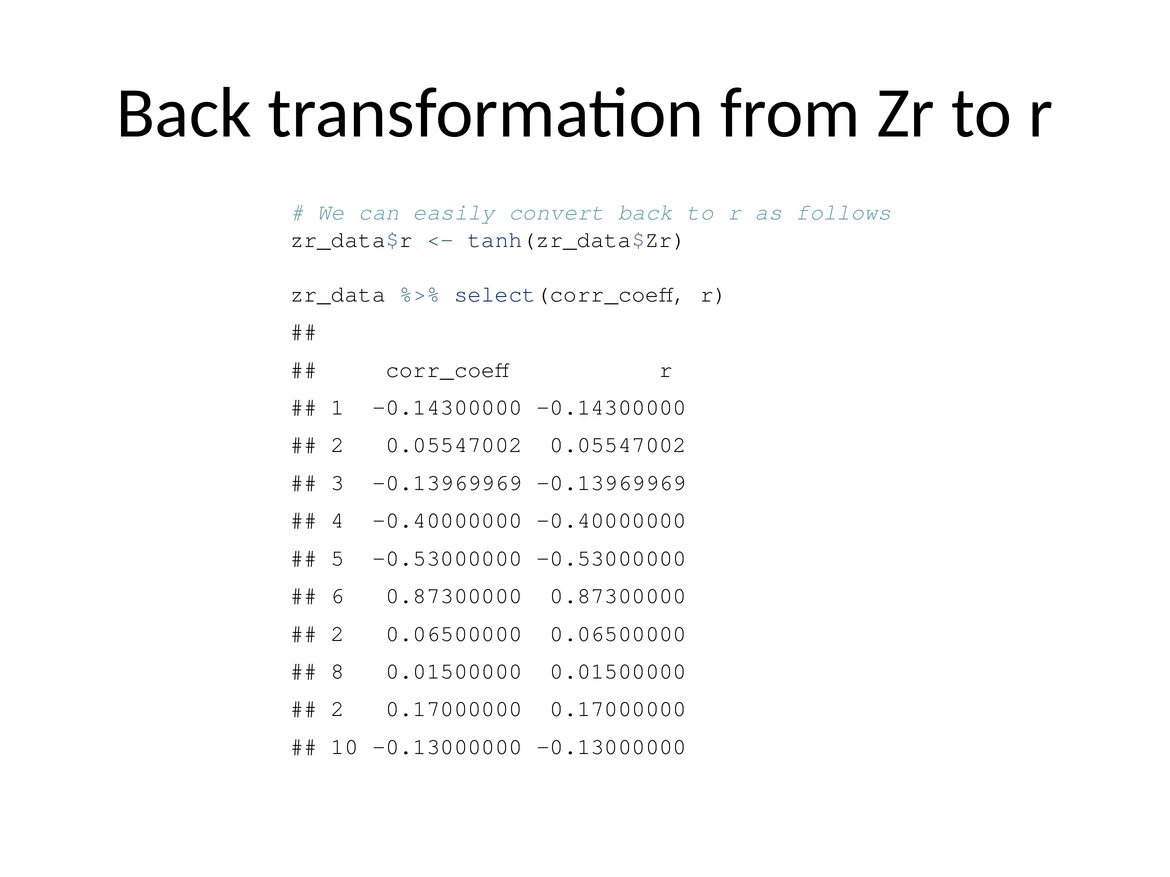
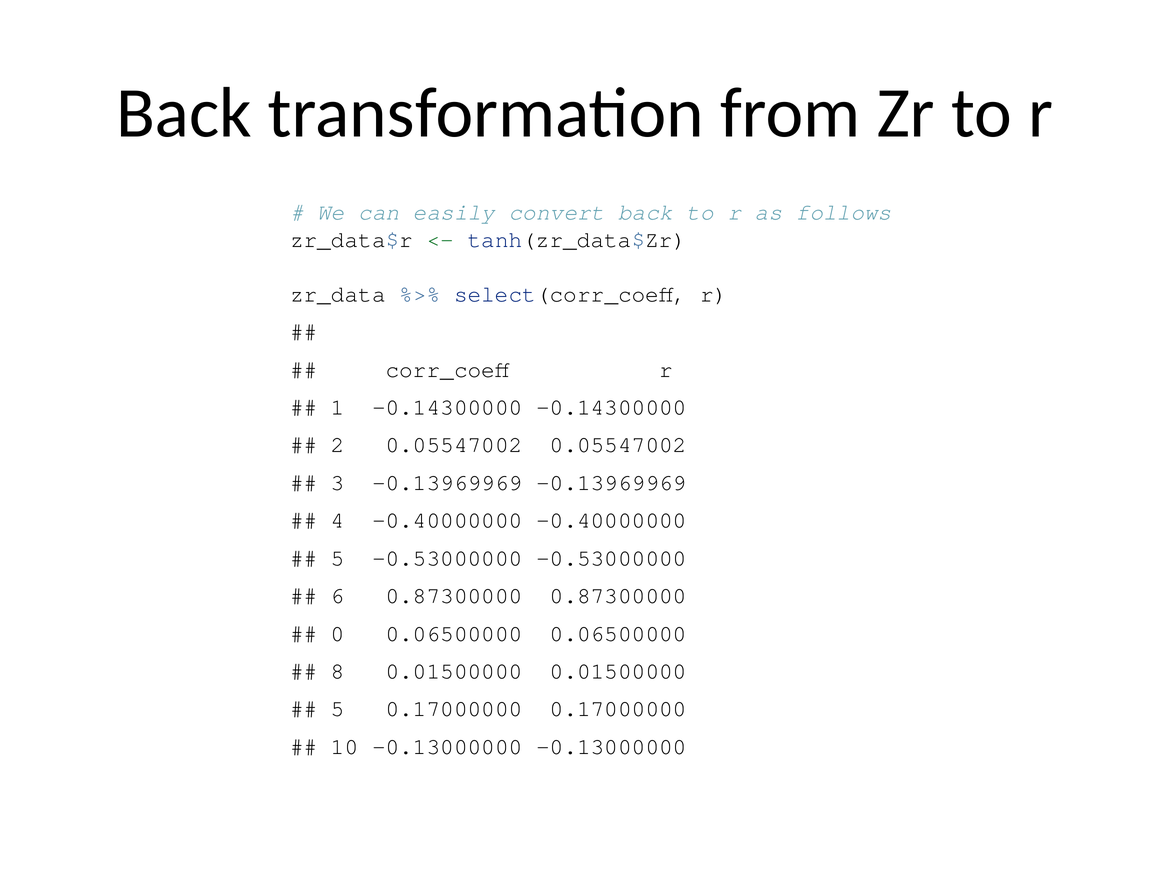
2 at (338, 634): 2 -> 0
2 at (338, 709): 2 -> 5
